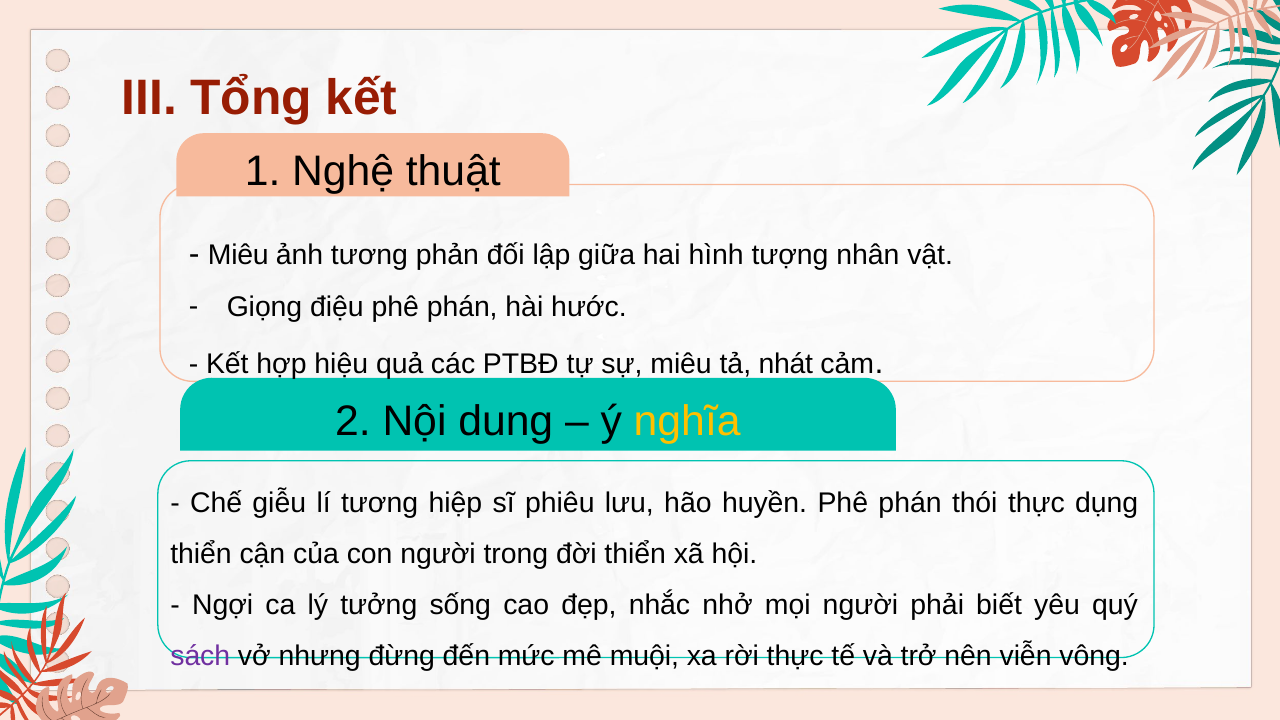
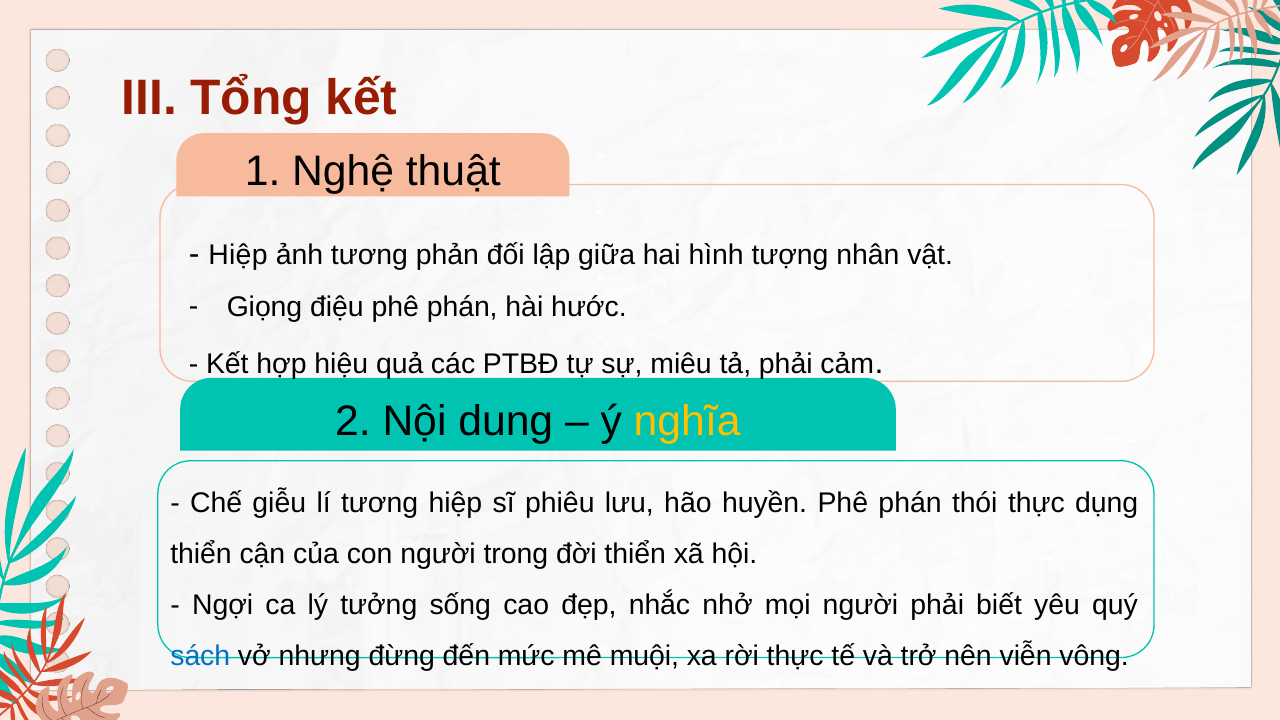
Miêu at (238, 255): Miêu -> Hiệp
tả nhát: nhát -> phải
sách colour: purple -> blue
